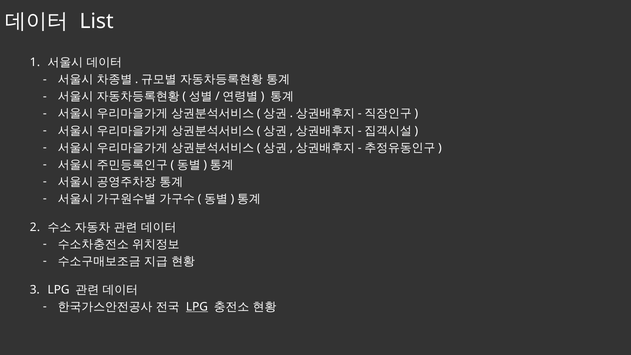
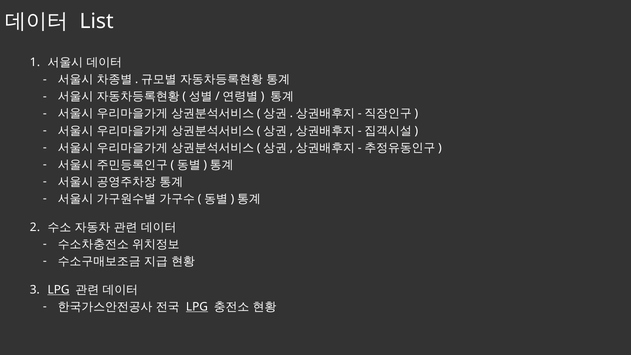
LPG at (59, 290) underline: none -> present
